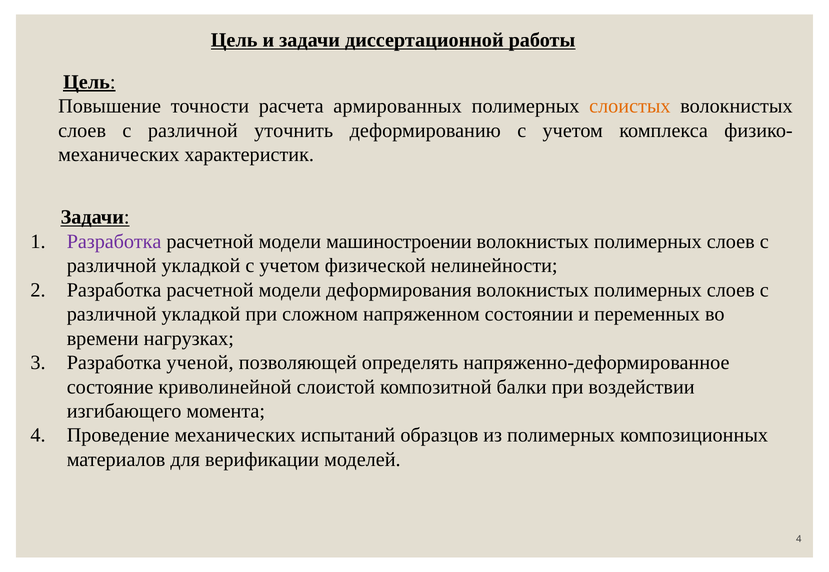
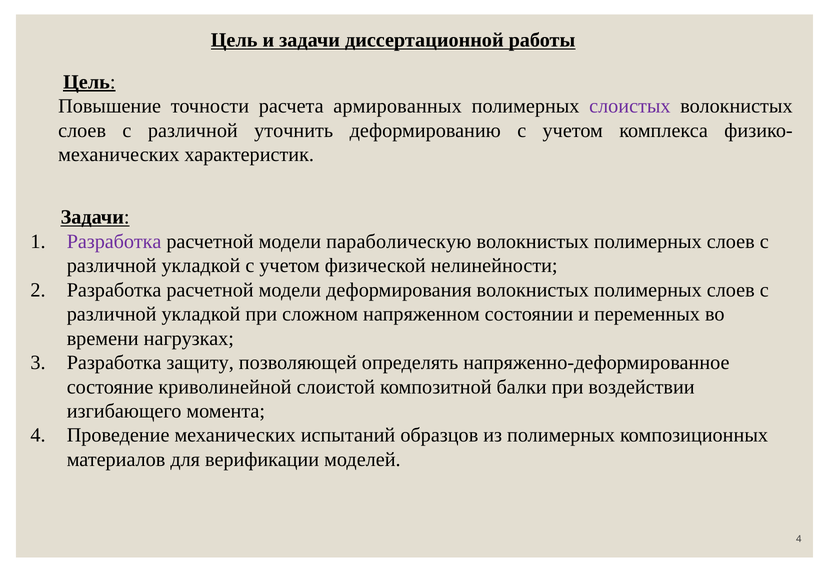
слоистых colour: orange -> purple
машиностроении: машиностроении -> параболическую
ученой: ученой -> защиту
